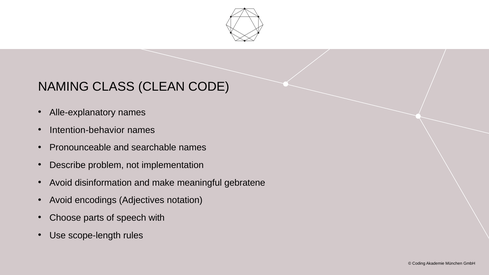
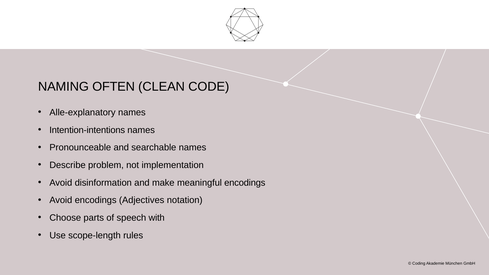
CLASS: CLASS -> OFTEN
Intention-behavior: Intention-behavior -> Intention-intentions
meaningful gebratene: gebratene -> encodings
